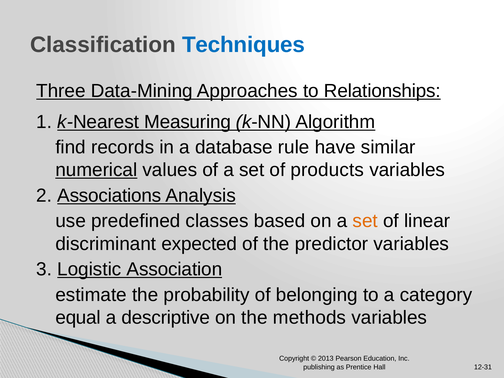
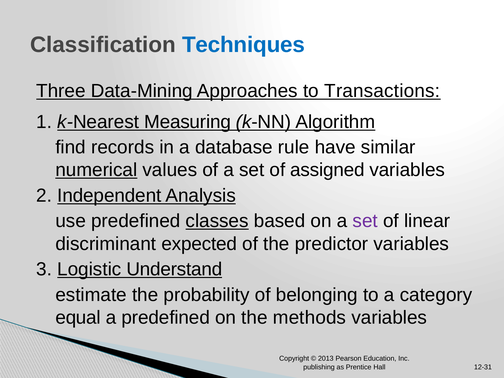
Relationships: Relationships -> Transactions
products: products -> assigned
Associations: Associations -> Independent
classes underline: none -> present
set at (365, 221) colour: orange -> purple
Association: Association -> Understand
a descriptive: descriptive -> predefined
